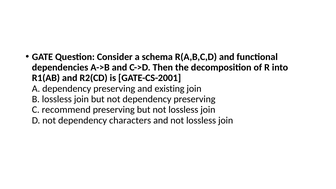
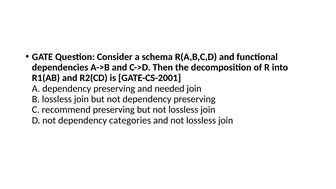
existing: existing -> needed
characters: characters -> categories
